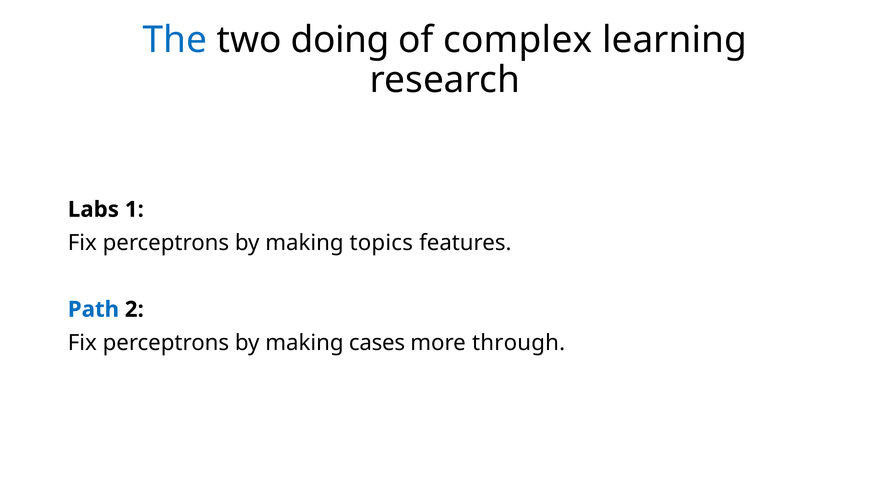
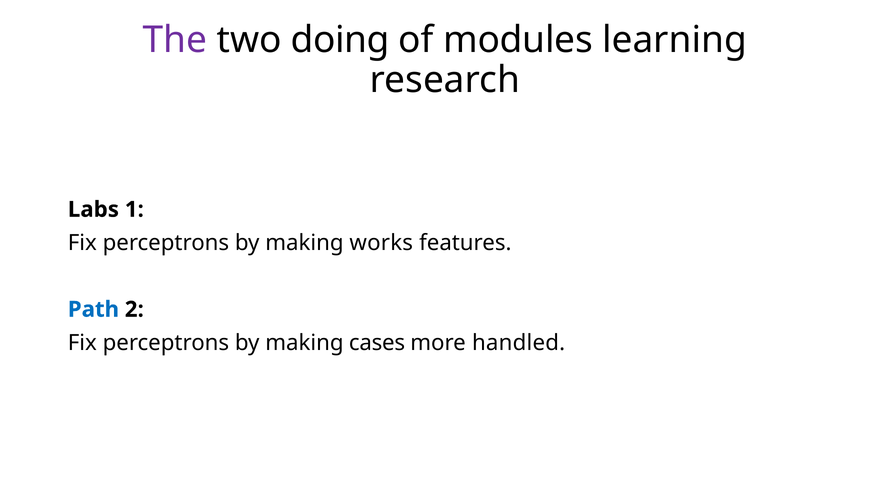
The colour: blue -> purple
complex: complex -> modules
topics: topics -> works
through: through -> handled
